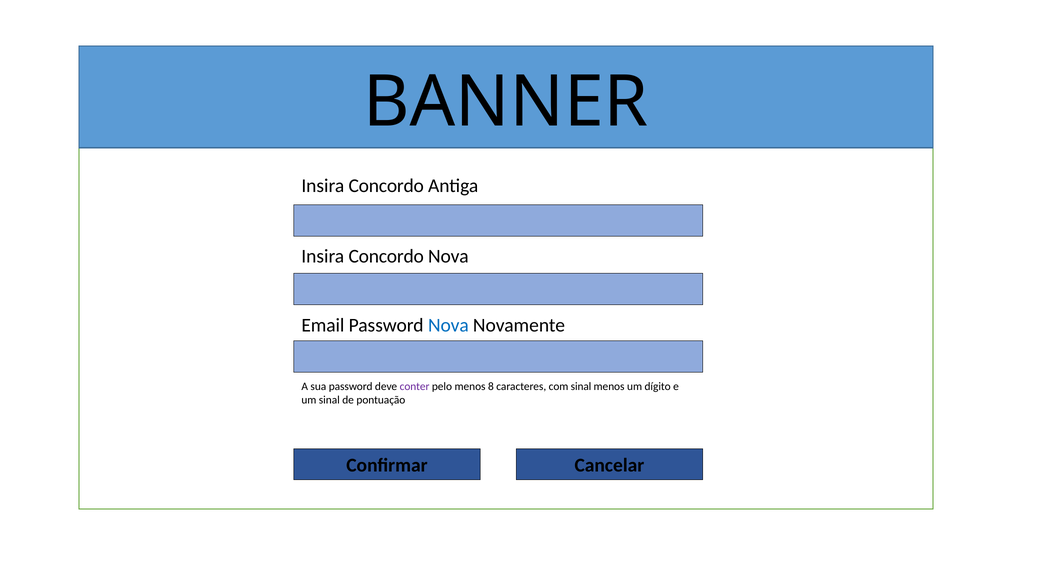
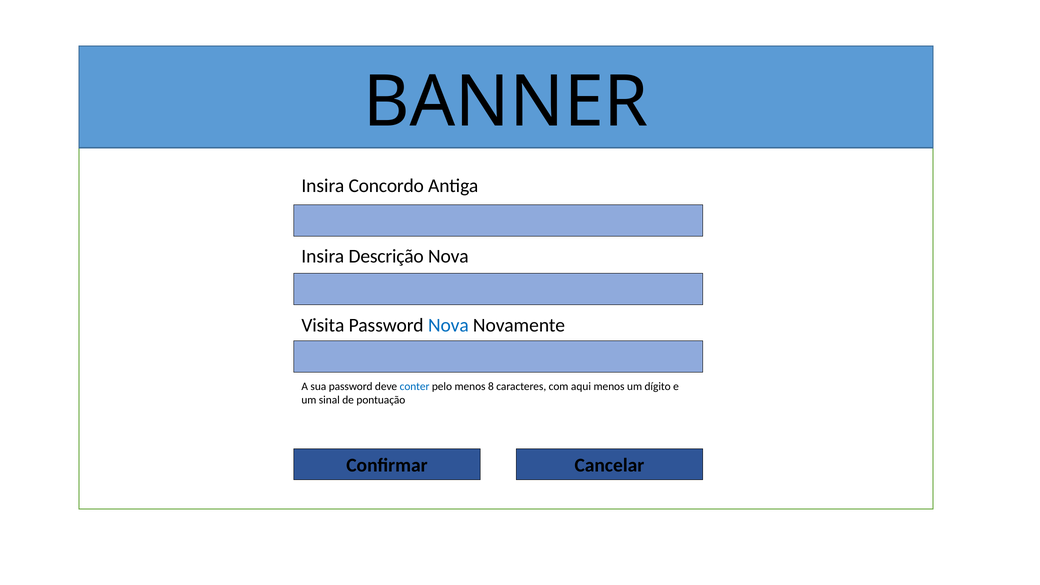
Concordo at (386, 256): Concordo -> Descrição
Email: Email -> Visita
conter colour: purple -> blue
com sinal: sinal -> aqui
